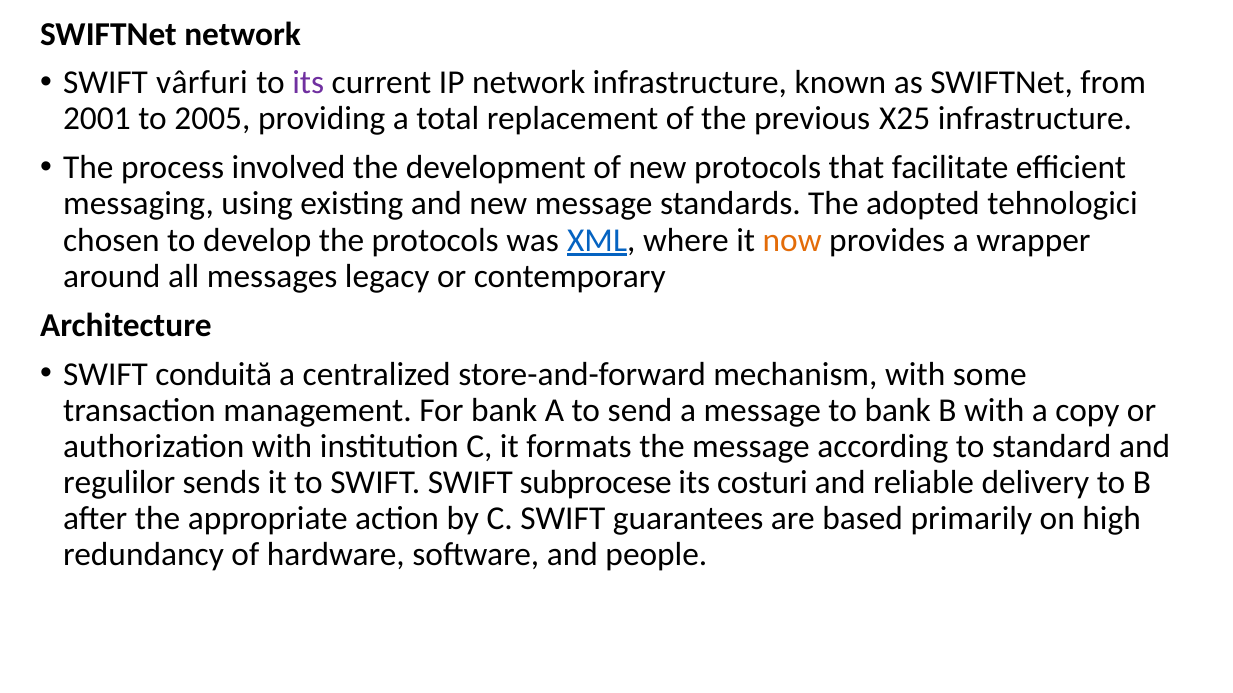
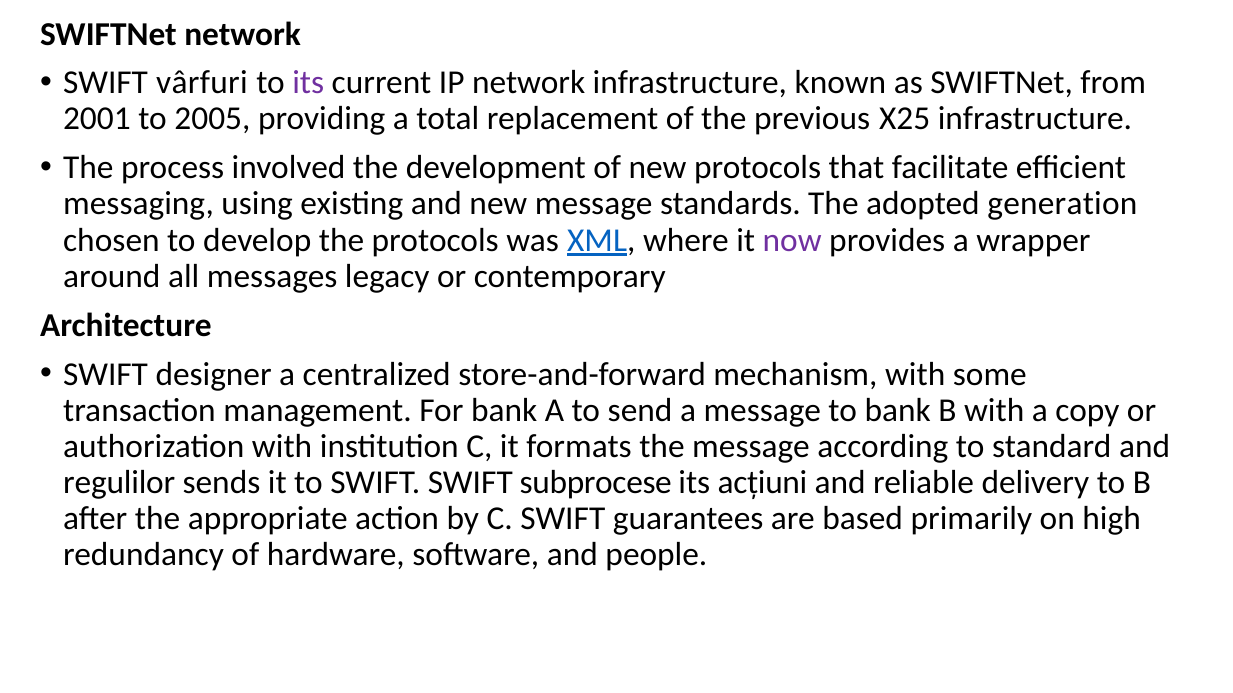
tehnologici: tehnologici -> generation
now colour: orange -> purple
conduită: conduită -> designer
costuri: costuri -> acțiuni
